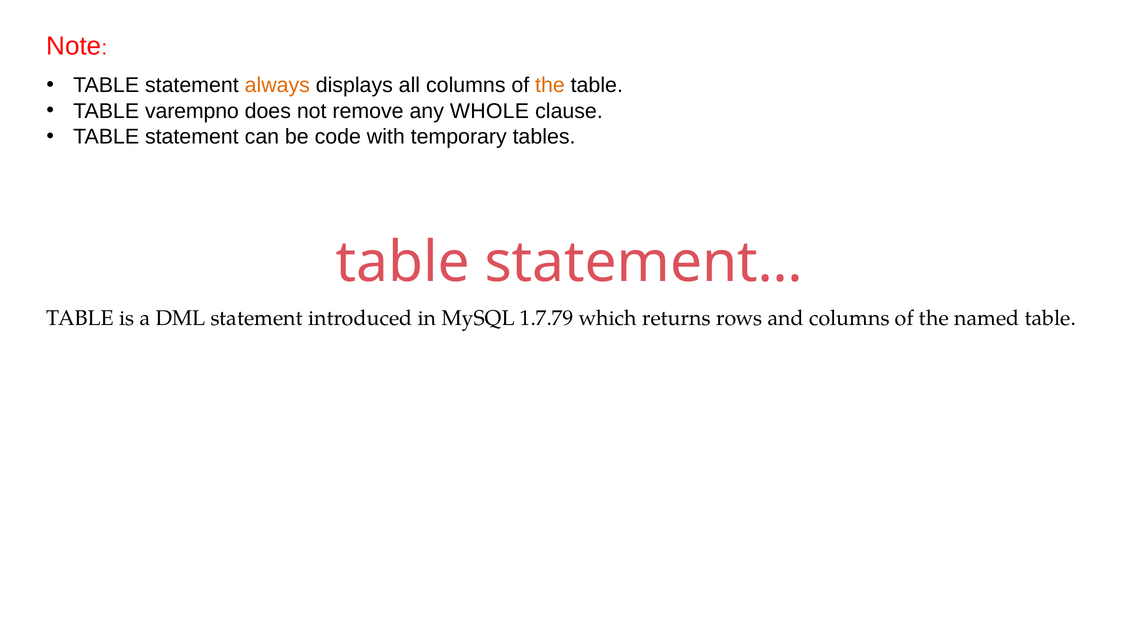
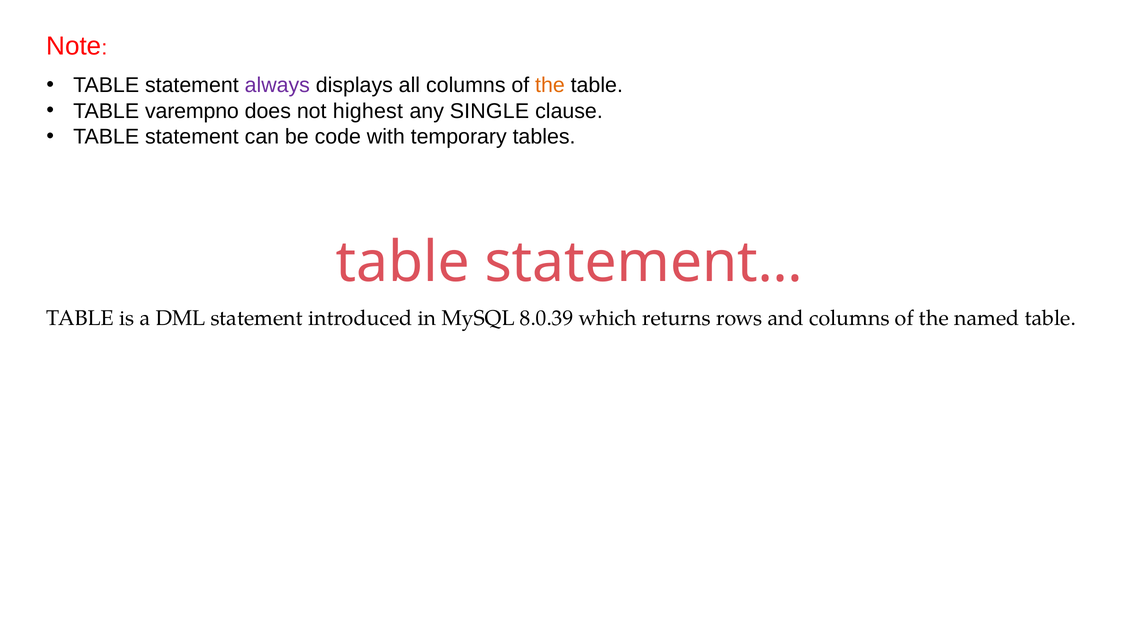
always colour: orange -> purple
remove: remove -> highest
WHOLE: WHOLE -> SINGLE
1.7.79: 1.7.79 -> 8.0.39
